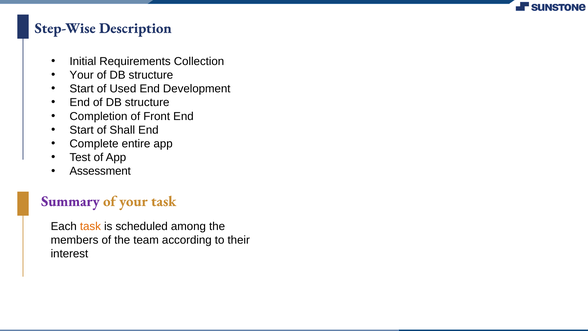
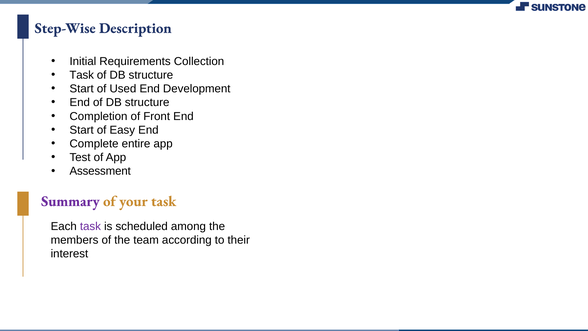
Your at (82, 75): Your -> Task
Shall: Shall -> Easy
task at (90, 226) colour: orange -> purple
